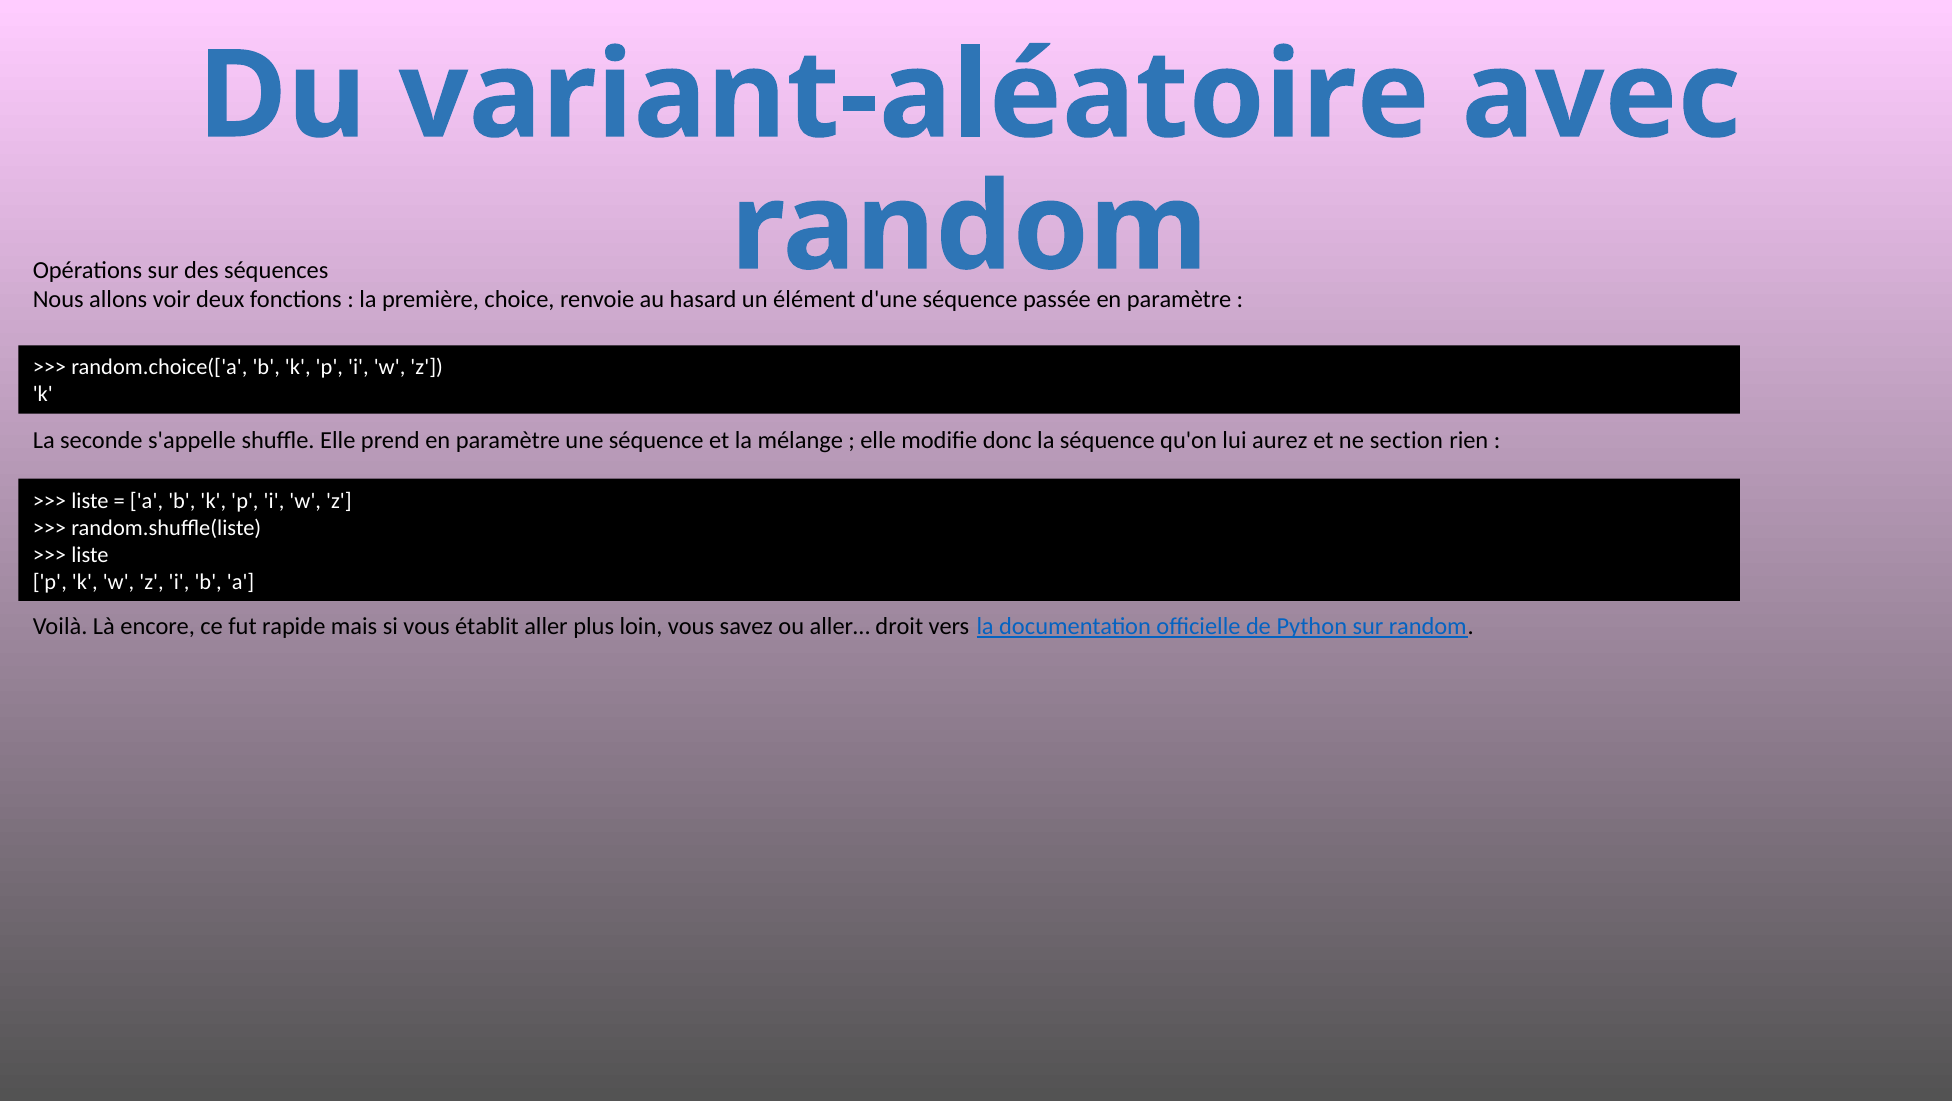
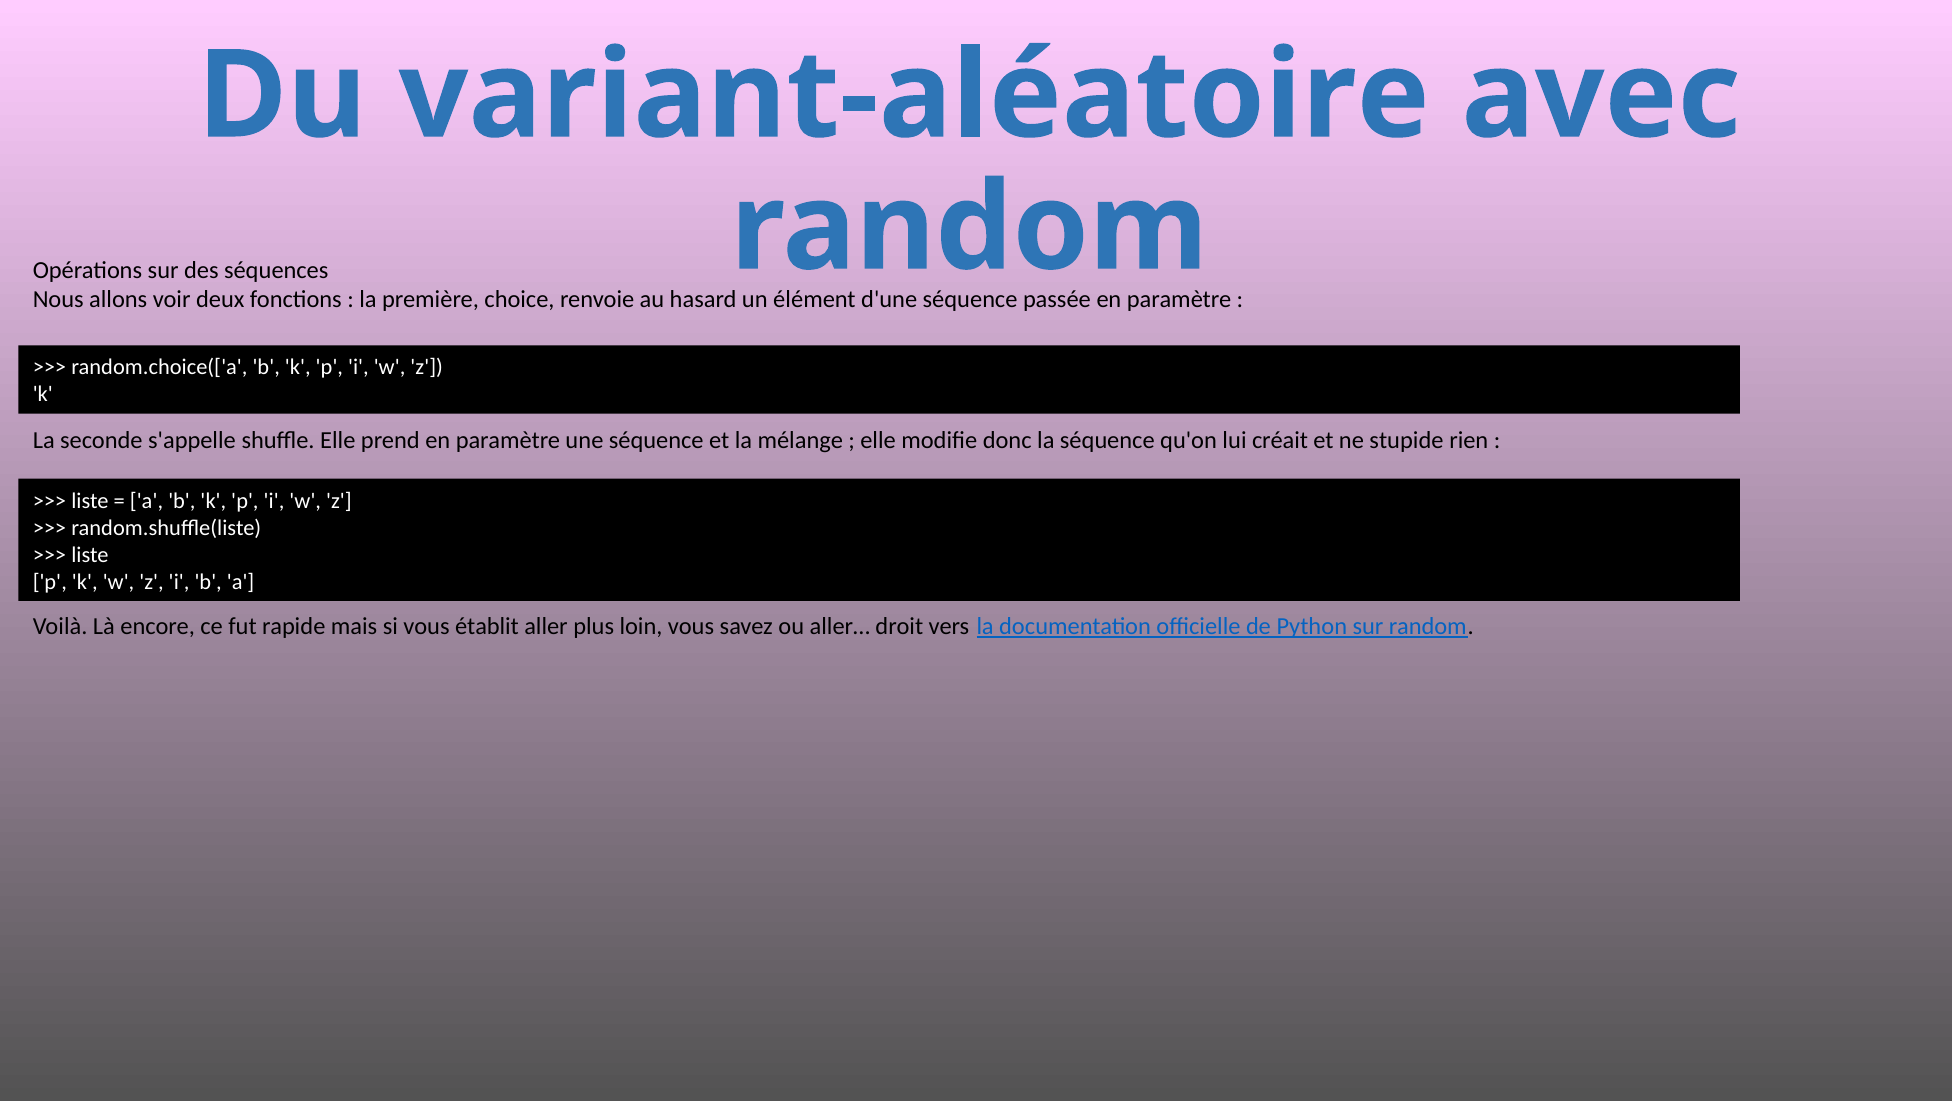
aurez: aurez -> créait
section: section -> stupide
